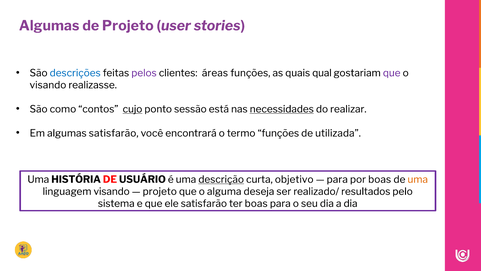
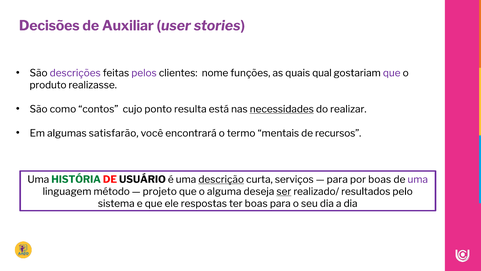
Algumas at (49, 26): Algumas -> Decisões
de Projeto: Projeto -> Auxiliar
descrições colour: blue -> purple
áreas: áreas -> nome
visando at (48, 85): visando -> produto
cujo underline: present -> none
sessão: sessão -> resulta
termo funções: funções -> mentais
utilizada: utilizada -> recursos
HISTÓRIA colour: black -> green
objetivo: objetivo -> serviços
uma at (418, 179) colour: orange -> purple
linguagem visando: visando -> método
ser underline: none -> present
ele satisfarão: satisfarão -> respostas
